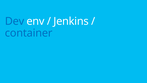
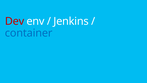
Dev colour: blue -> red
